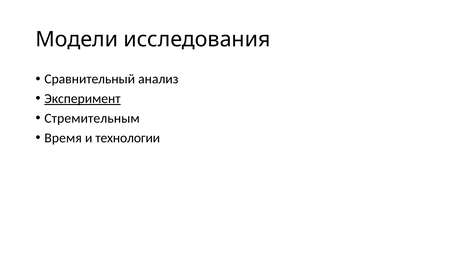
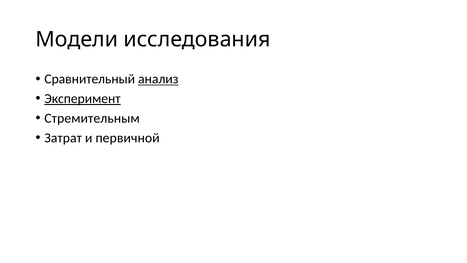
анализ underline: none -> present
Время: Время -> Затрат
технологии: технологии -> первичной
